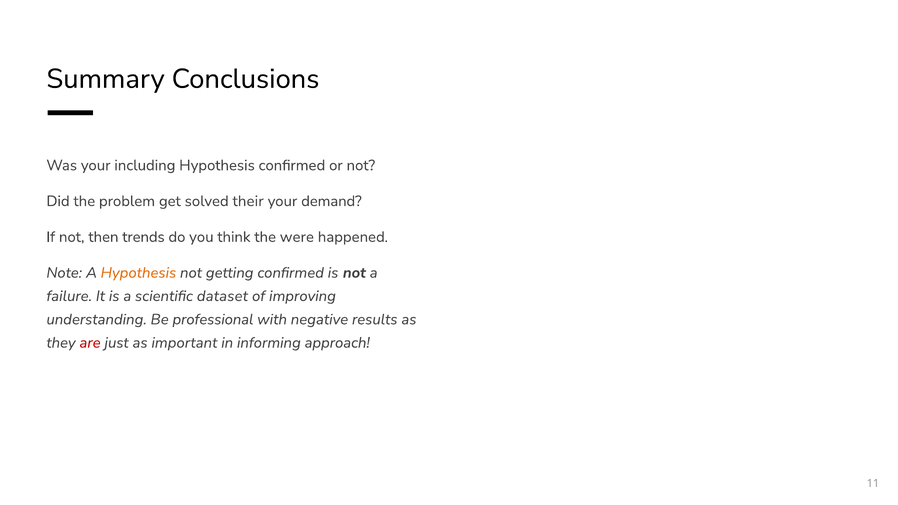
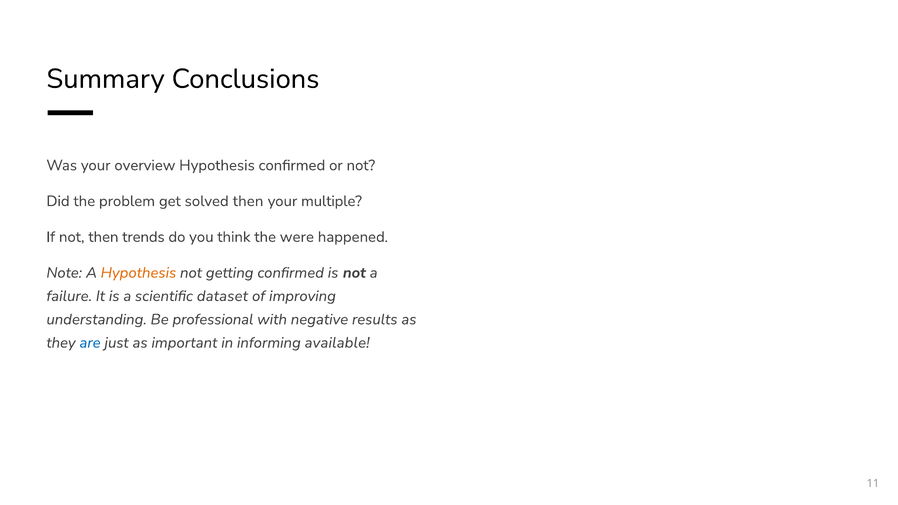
including: including -> overview
solved their: their -> then
demand: demand -> multiple
are colour: red -> blue
approach: approach -> available
